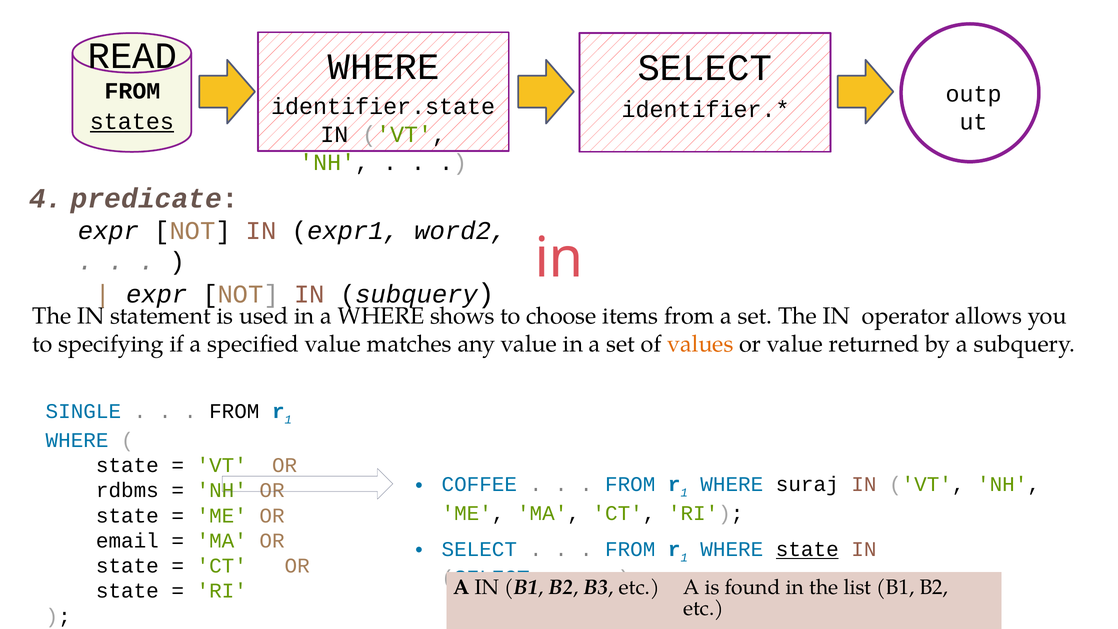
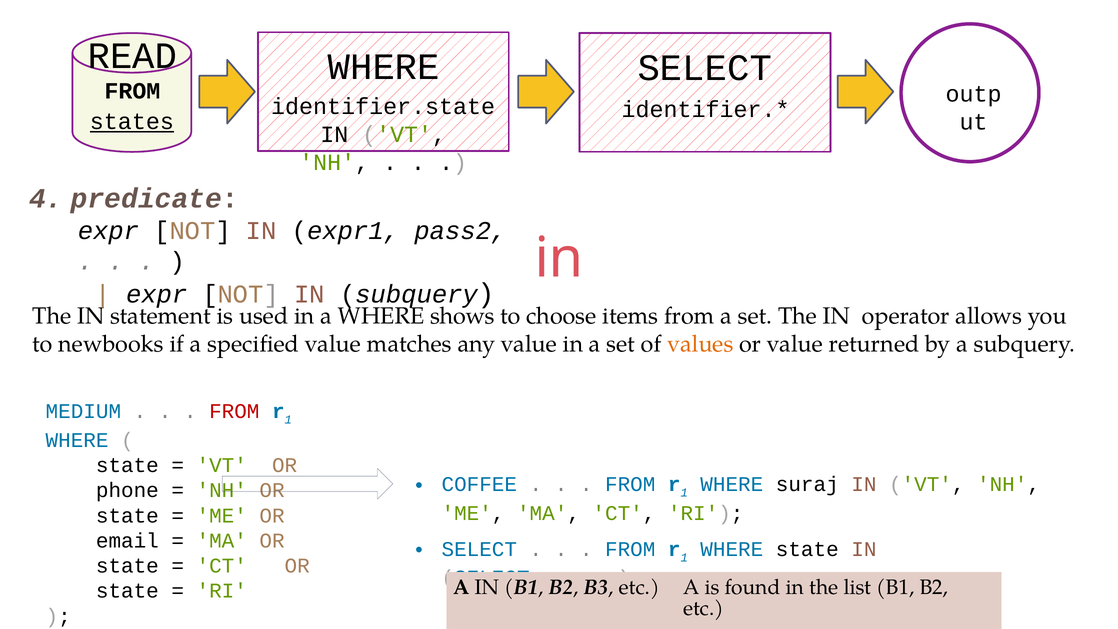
word2: word2 -> pass2
specifying: specifying -> newbooks
SINGLE: SINGLE -> MEDIUM
FROM at (234, 411) colour: black -> red
rdbms: rdbms -> phone
state at (807, 549) underline: present -> none
